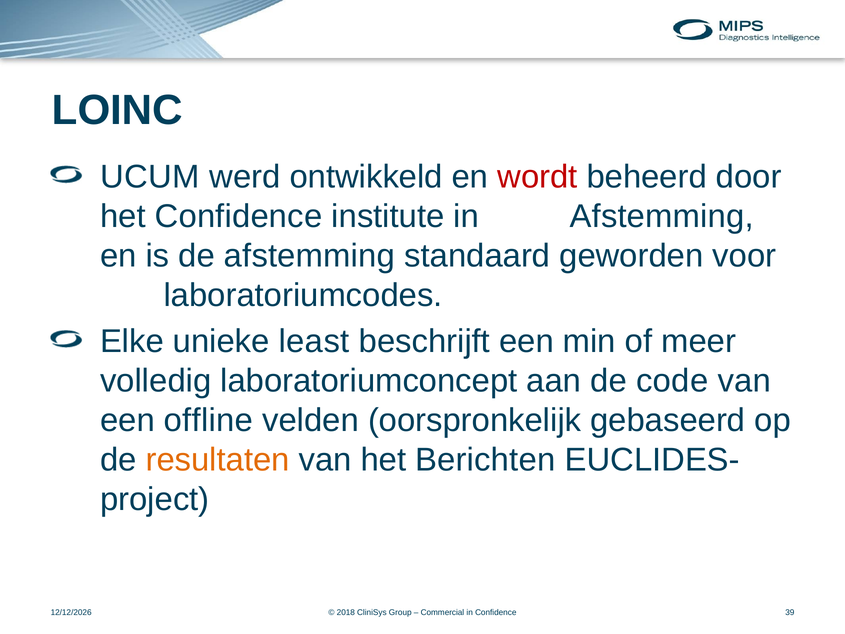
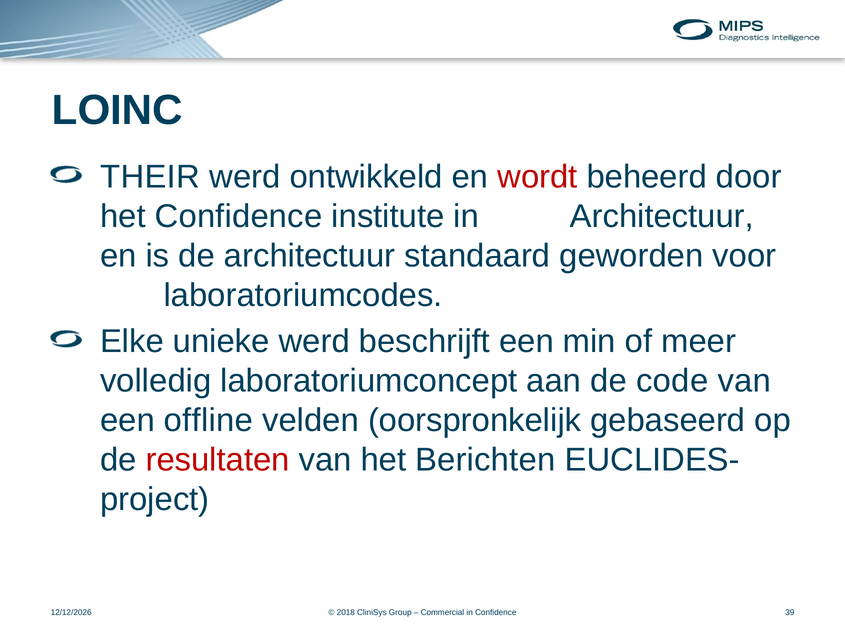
UCUM: UCUM -> THEIR
in Afstemming: Afstemming -> Architectuur
de afstemming: afstemming -> architectuur
unieke least: least -> werd
resultaten colour: orange -> red
